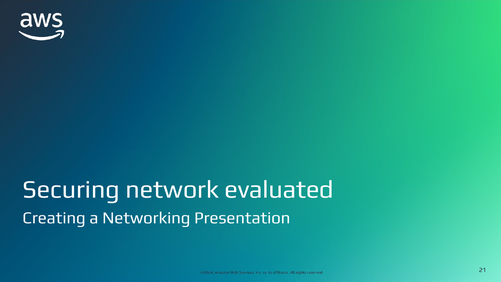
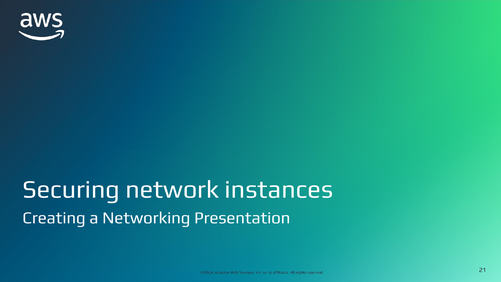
evaluated: evaluated -> instances
